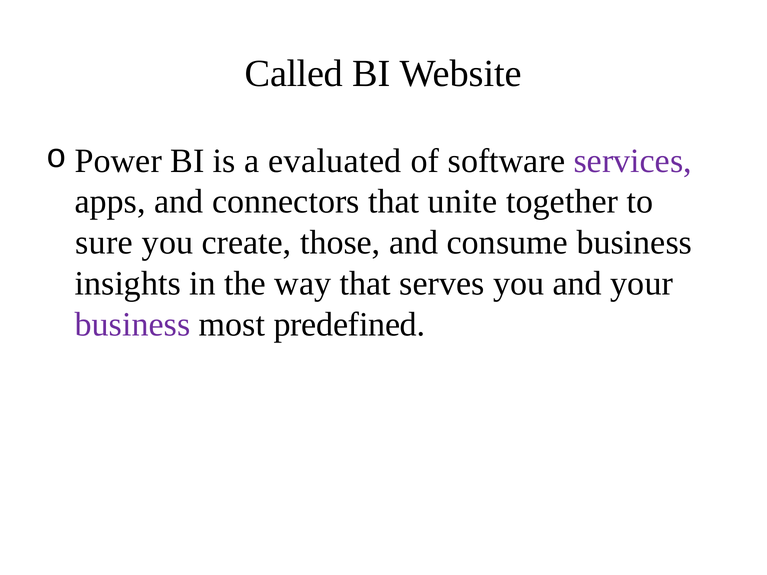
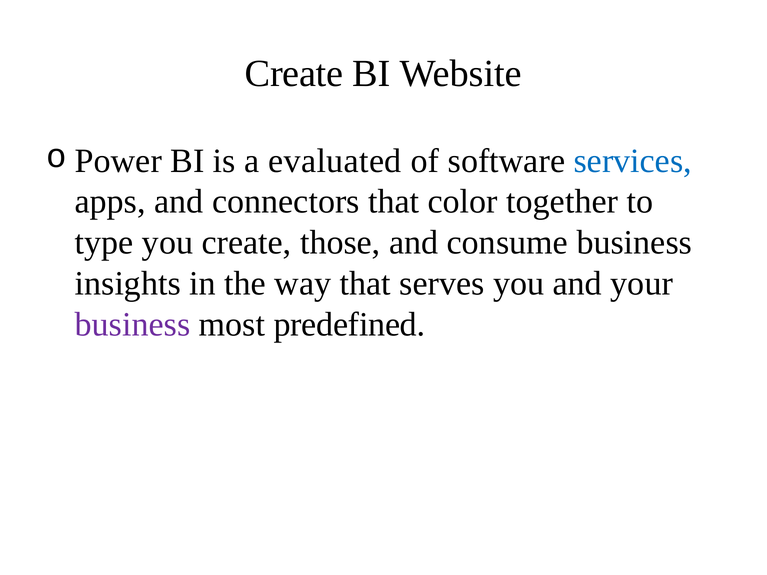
Called at (294, 74): Called -> Create
services colour: purple -> blue
unite: unite -> color
sure: sure -> type
